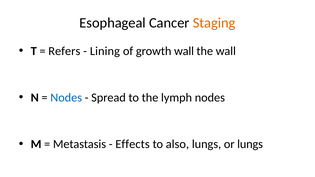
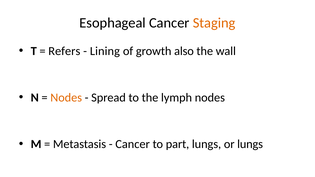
growth wall: wall -> also
Nodes at (66, 98) colour: blue -> orange
Effects at (133, 144): Effects -> Cancer
also: also -> part
